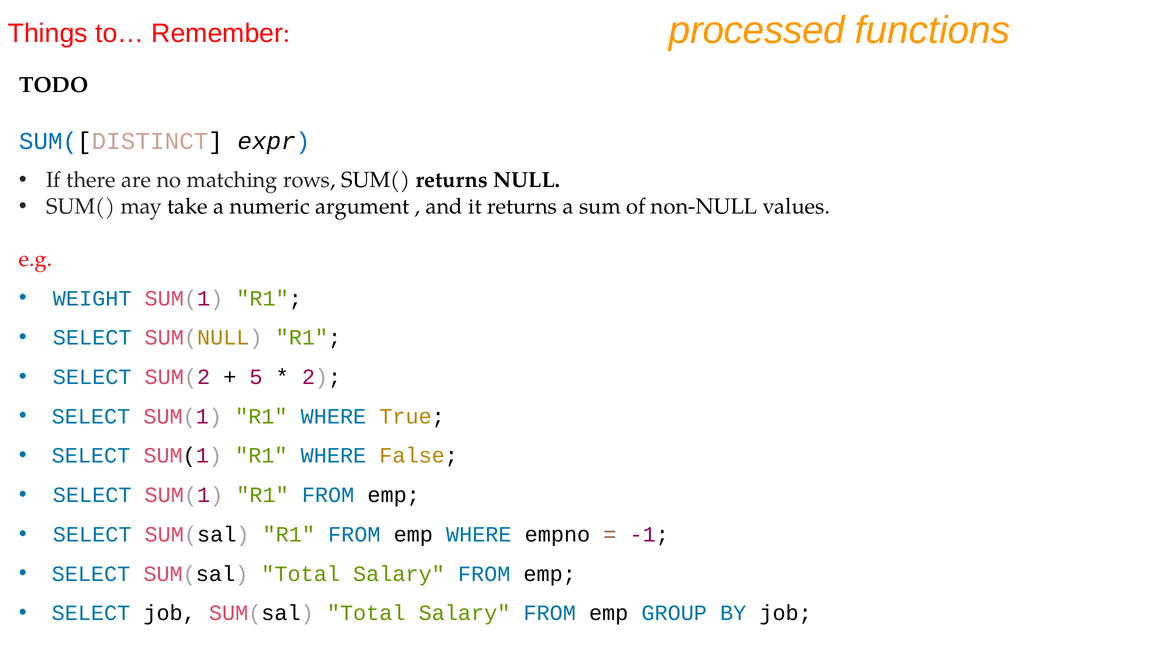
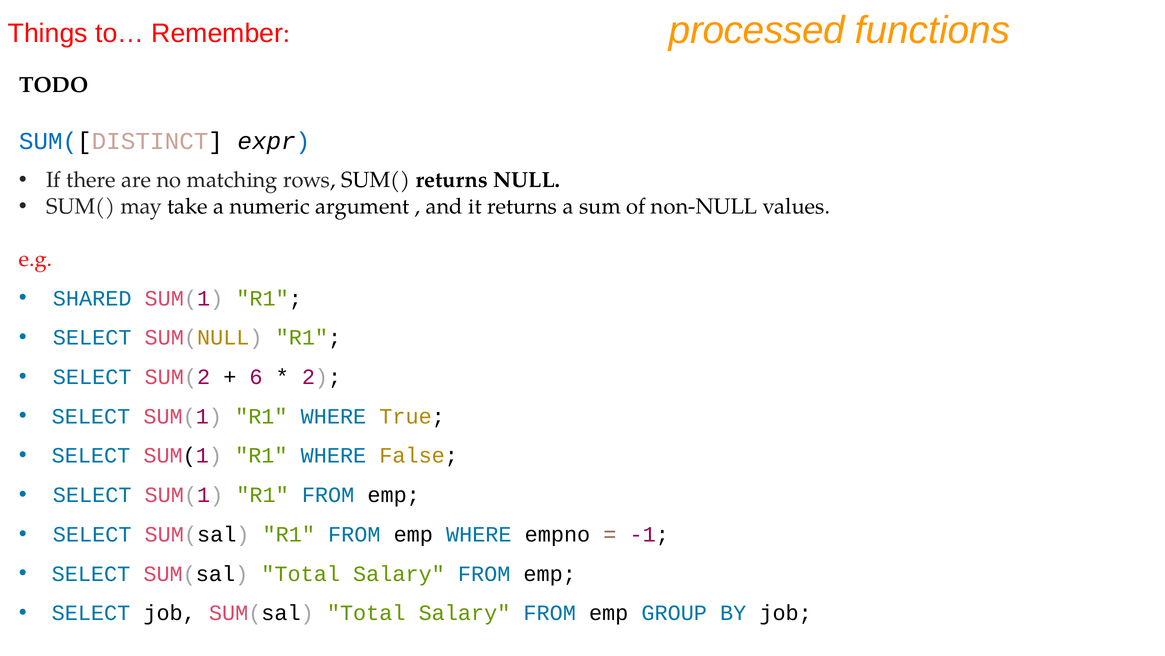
WEIGHT: WEIGHT -> SHARED
5: 5 -> 6
